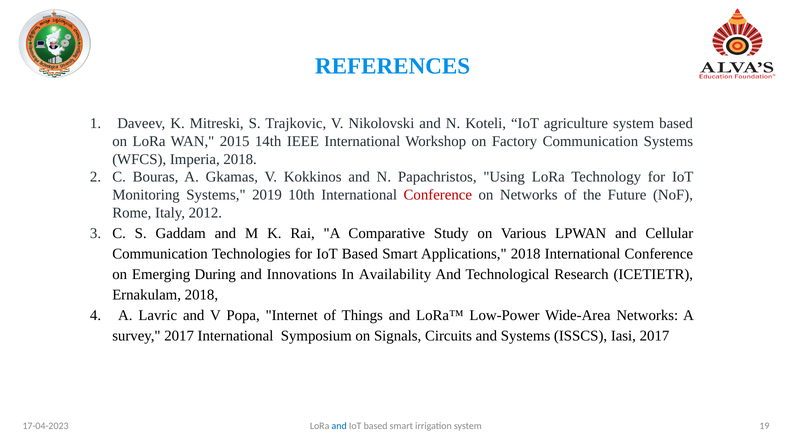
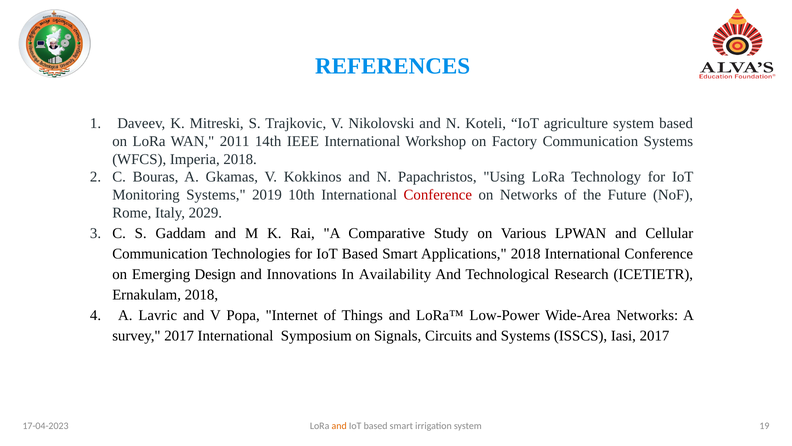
2015: 2015 -> 2011
2012: 2012 -> 2029
During: During -> Design
and at (339, 425) colour: blue -> orange
